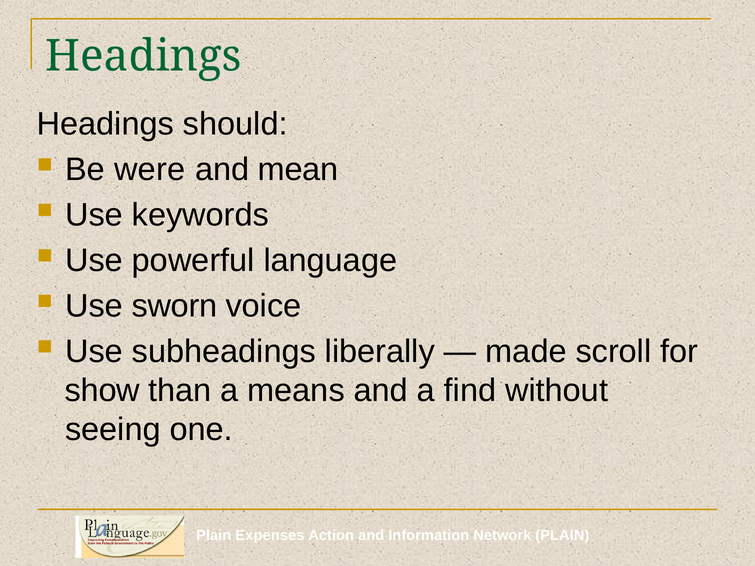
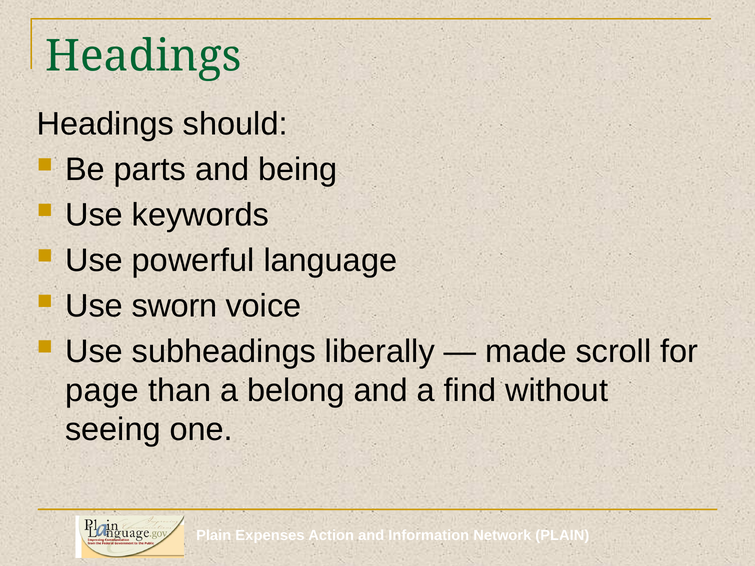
were: were -> parts
mean: mean -> being
show: show -> page
means: means -> belong
